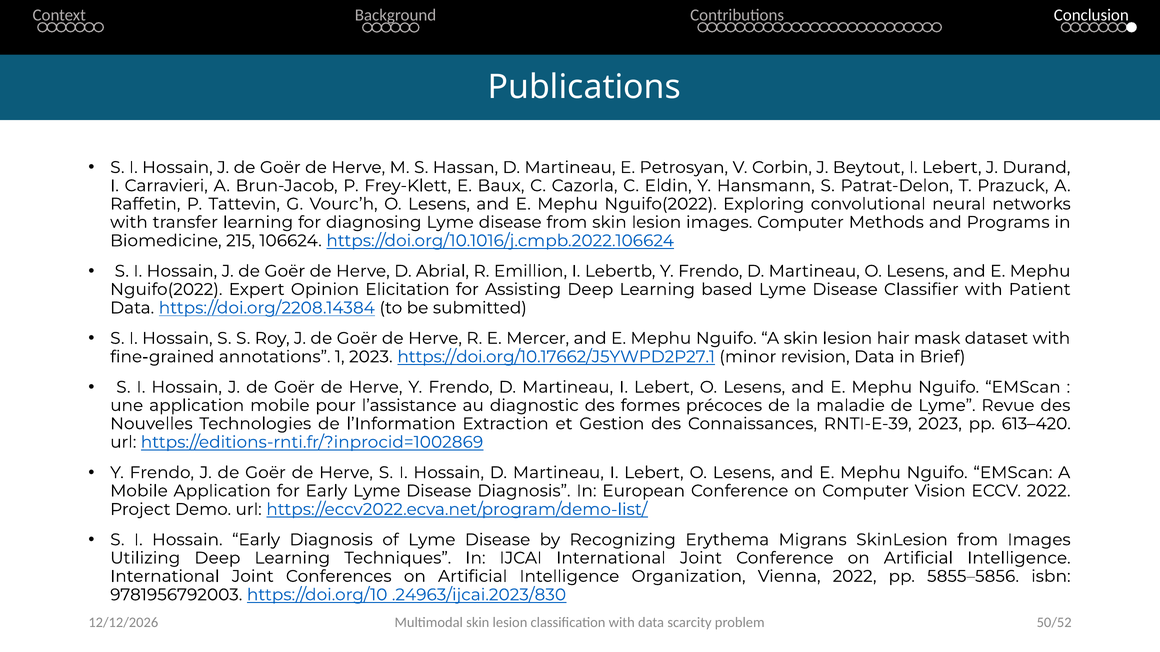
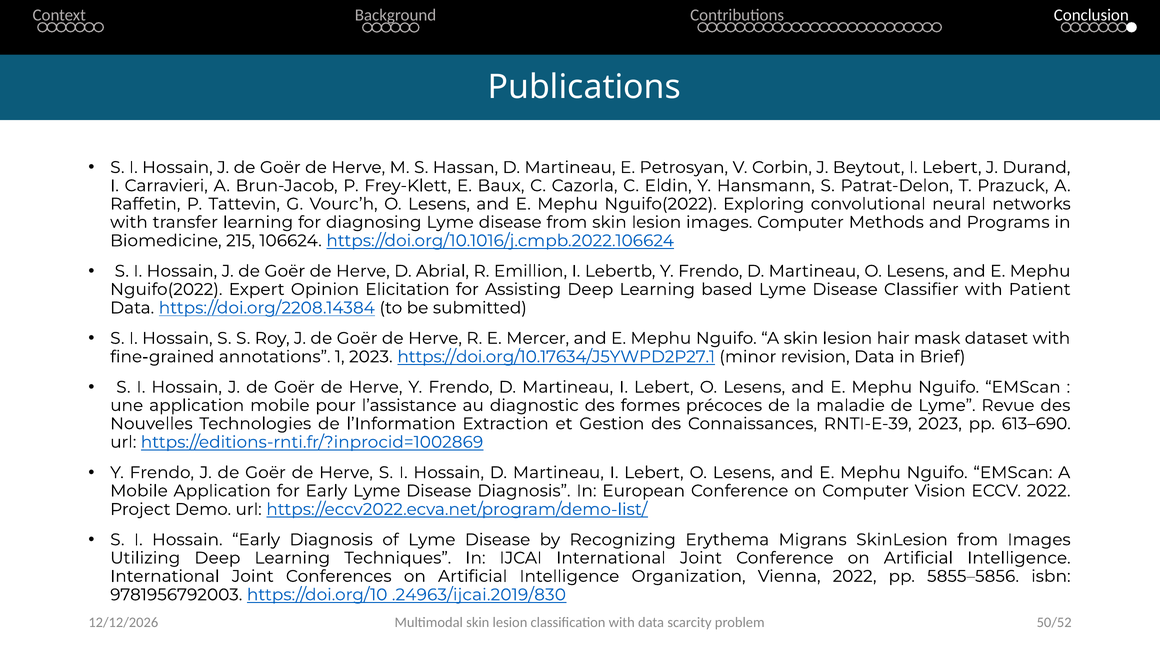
https://doi.org/10.17662/J5YWPD2P27.1: https://doi.org/10.17662/J5YWPD2P27.1 -> https://doi.org/10.17634/J5YWPD2P27.1
613–420: 613–420 -> 613–690
.24963/ijcai.2023/830: .24963/ijcai.2023/830 -> .24963/ijcai.2019/830
